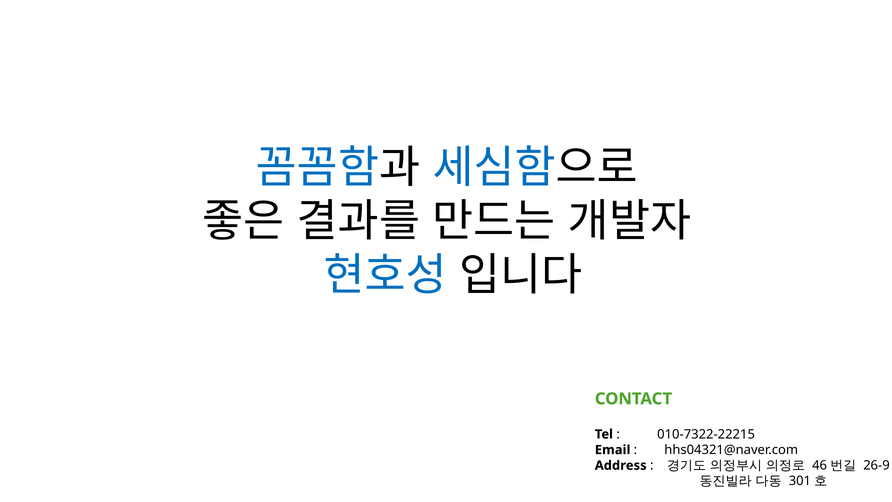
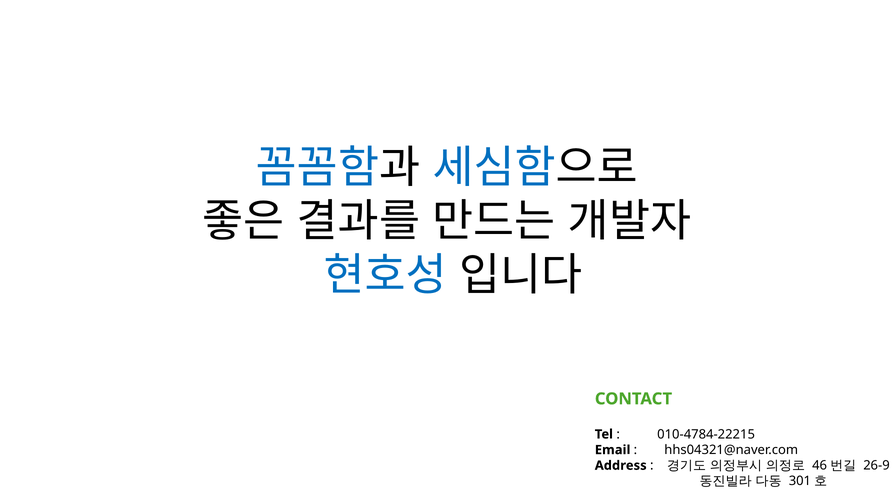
010-7322-22215: 010-7322-22215 -> 010-4784-22215
